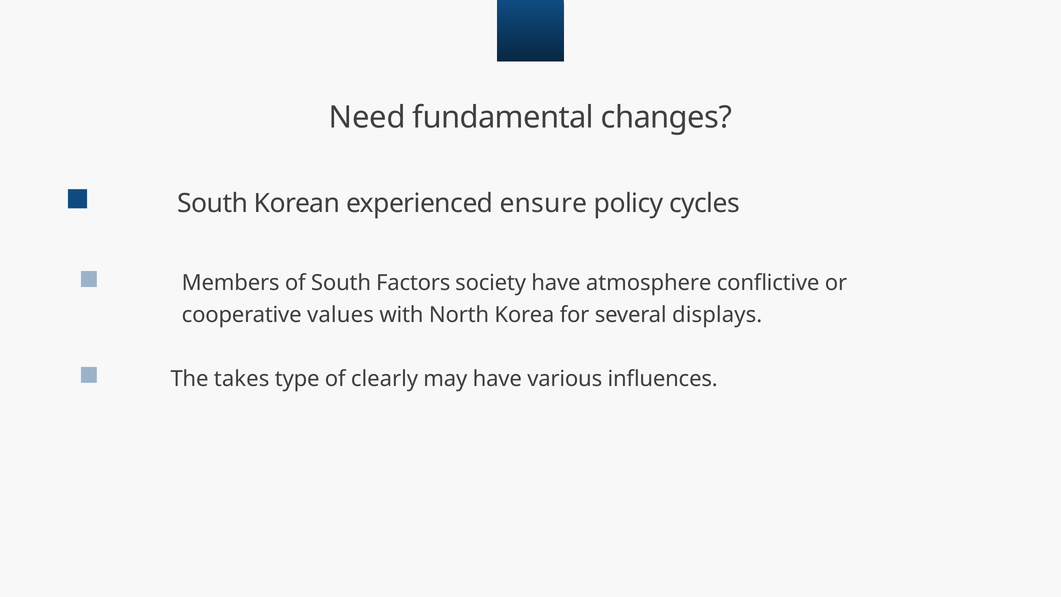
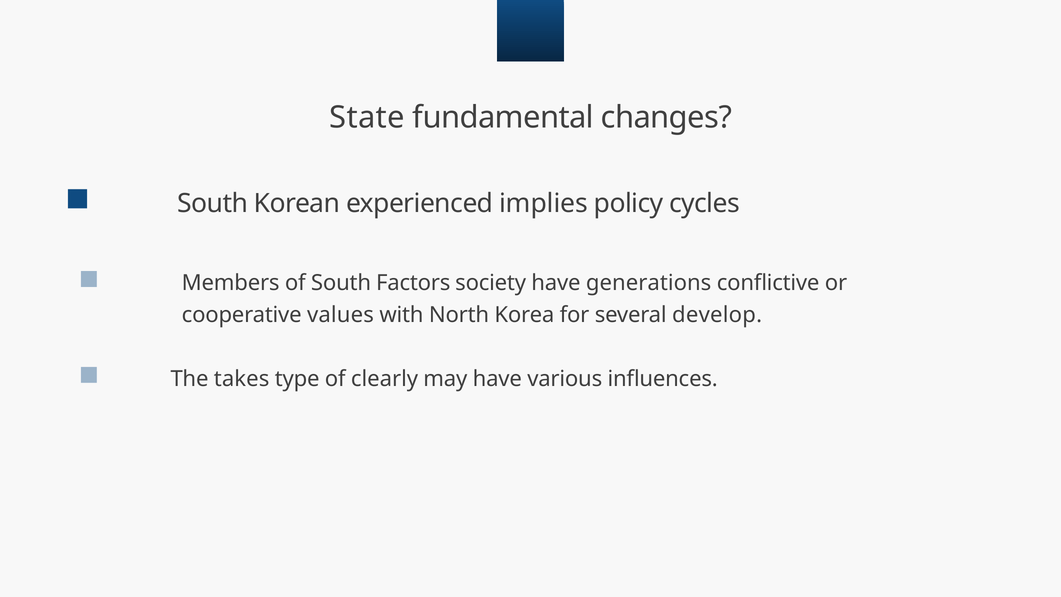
Need: Need -> State
ensure: ensure -> implies
atmosphere: atmosphere -> generations
displays: displays -> develop
